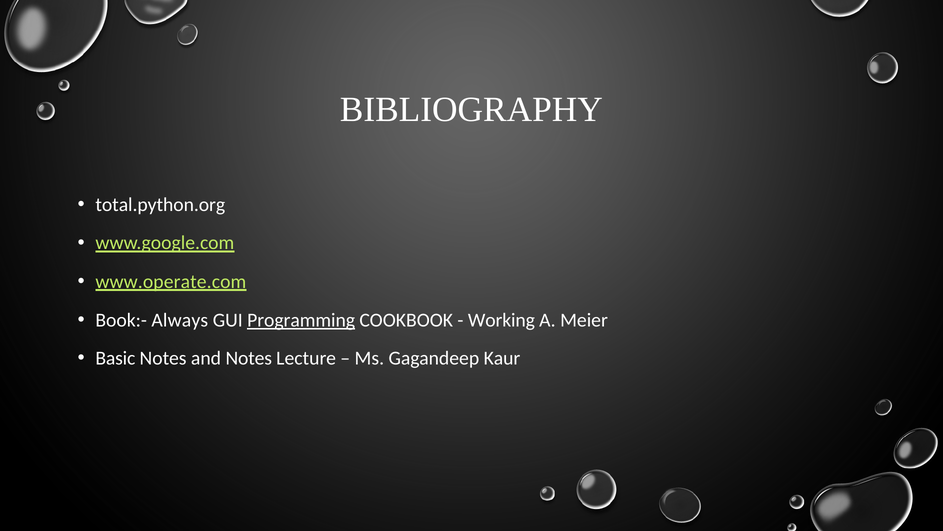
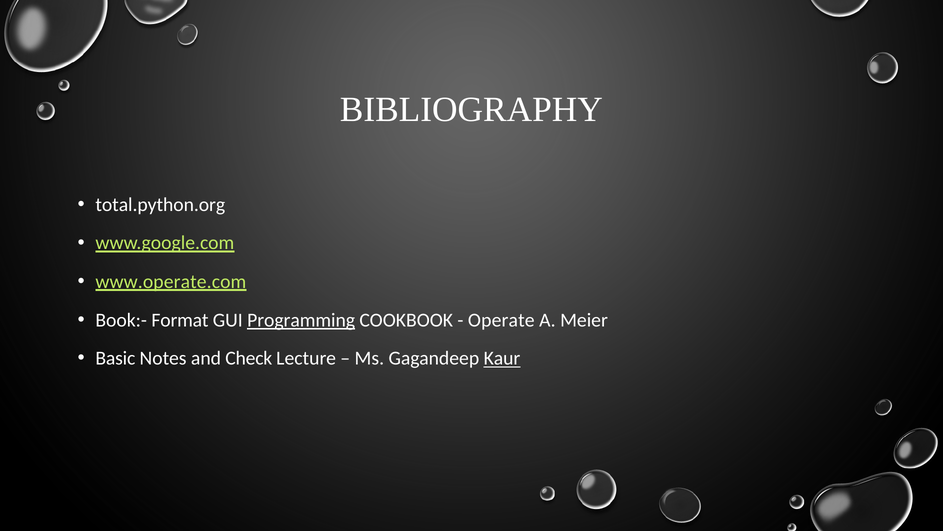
Always: Always -> Format
Working: Working -> Operate
and Notes: Notes -> Check
Kaur underline: none -> present
